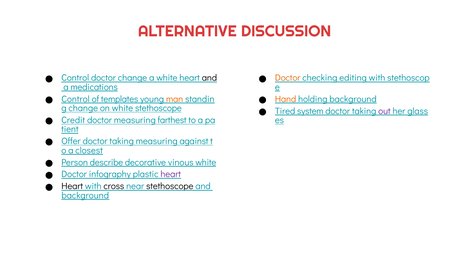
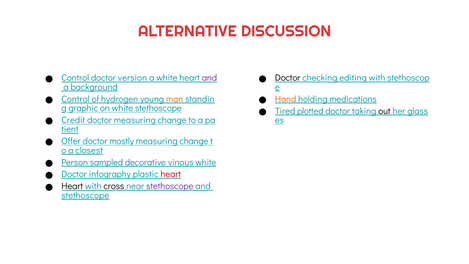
doctor change: change -> version
and at (209, 78) colour: black -> purple
Doctor at (288, 78) colour: orange -> black
medications: medications -> background
templates: templates -> hydrogen
holding background: background -> medications
change at (83, 108): change -> graphic
system: system -> plotted
out colour: purple -> black
doctor measuring farthest: farthest -> change
taking at (122, 141): taking -> mostly
against at (194, 141): against -> change
describe: describe -> sampled
heart at (171, 174) colour: purple -> red
stethoscope at (170, 186) colour: black -> purple
background at (85, 195): background -> stethoscope
